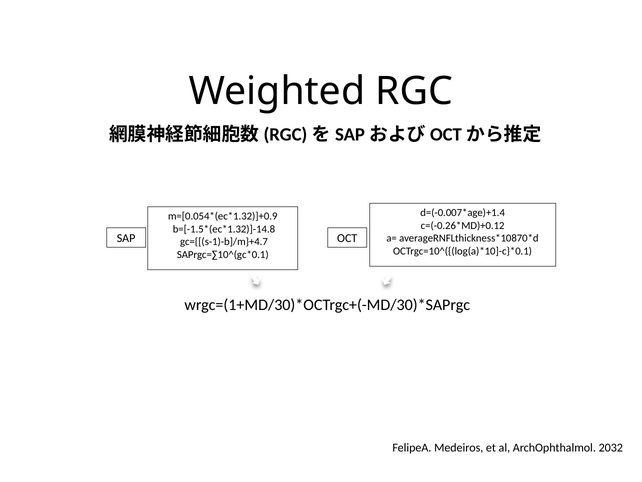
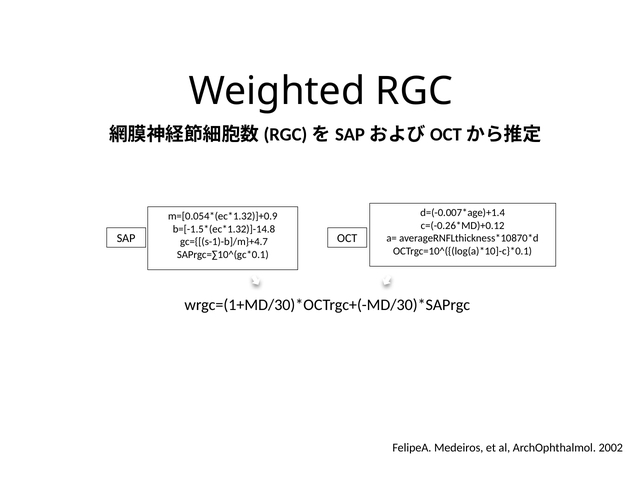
2032: 2032 -> 2002
